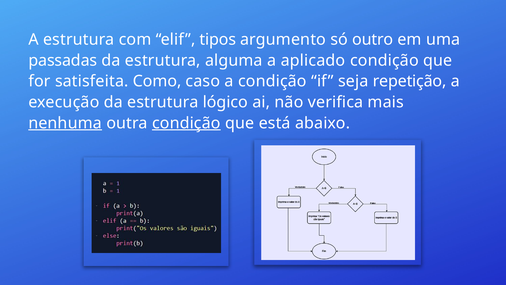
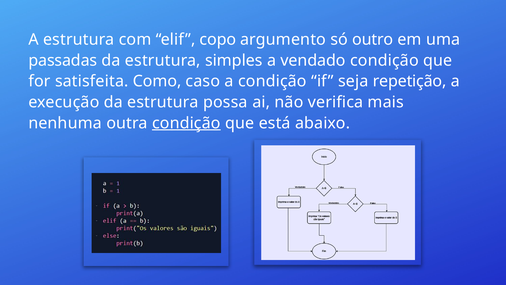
tipos: tipos -> copo
alguma: alguma -> simples
aplicado: aplicado -> vendado
lógico: lógico -> possa
nenhuma underline: present -> none
